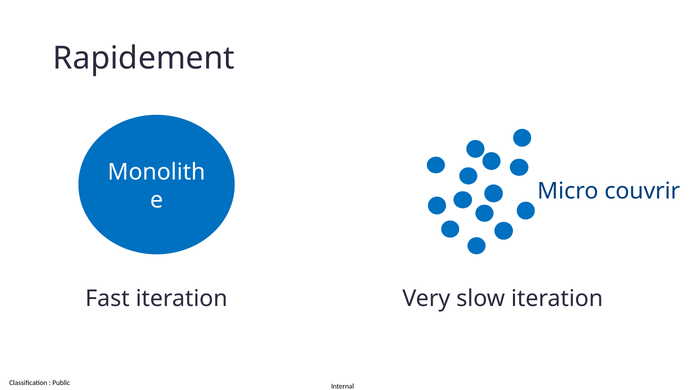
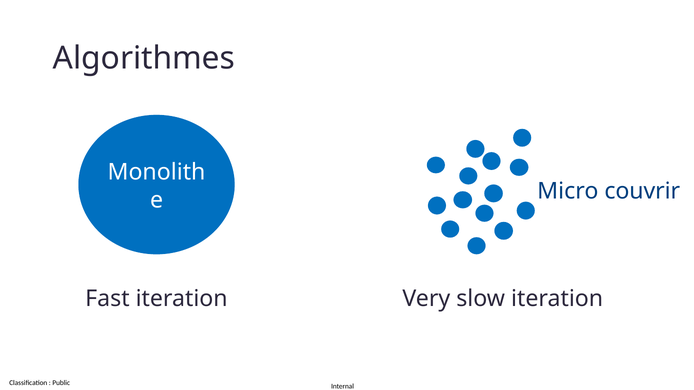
Rapidement: Rapidement -> Algorithmes
